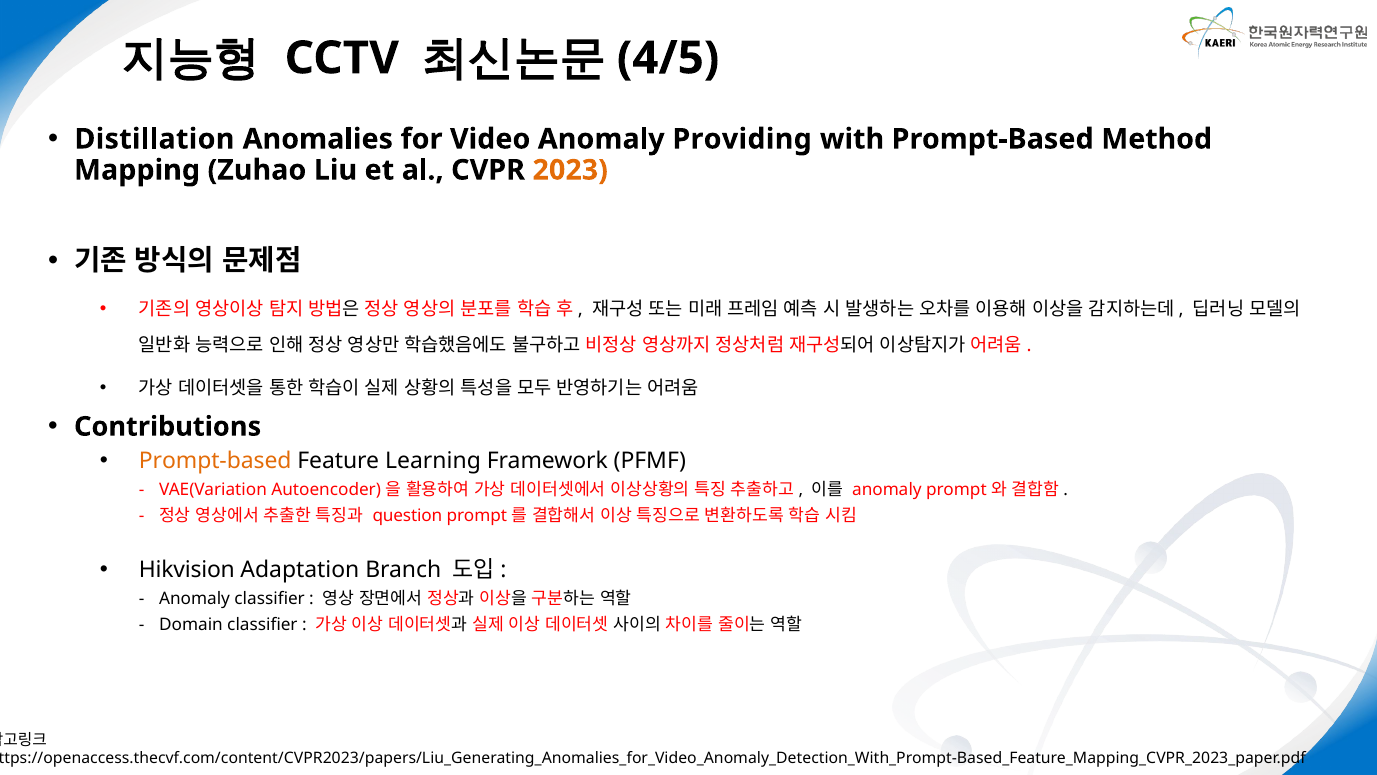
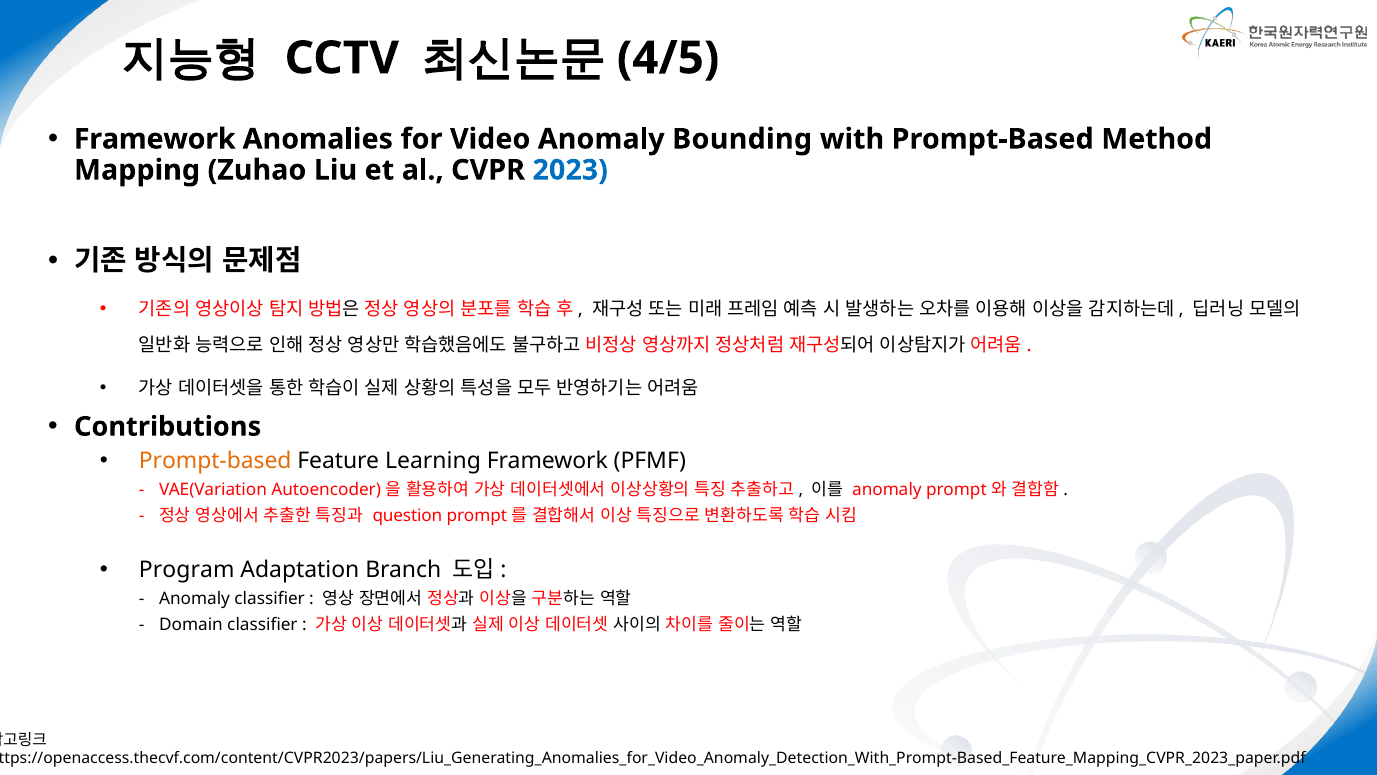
Distillation at (154, 139): Distillation -> Framework
Providing: Providing -> Bounding
2023 colour: orange -> blue
Hikvision: Hikvision -> Program
